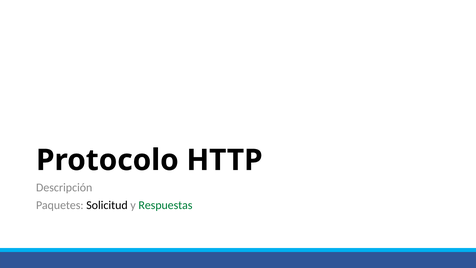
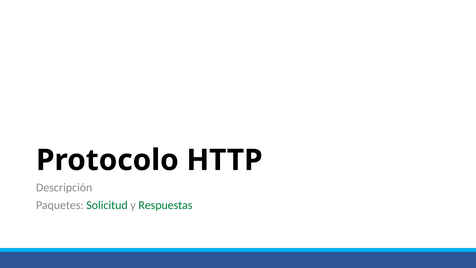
Solicitud colour: black -> green
